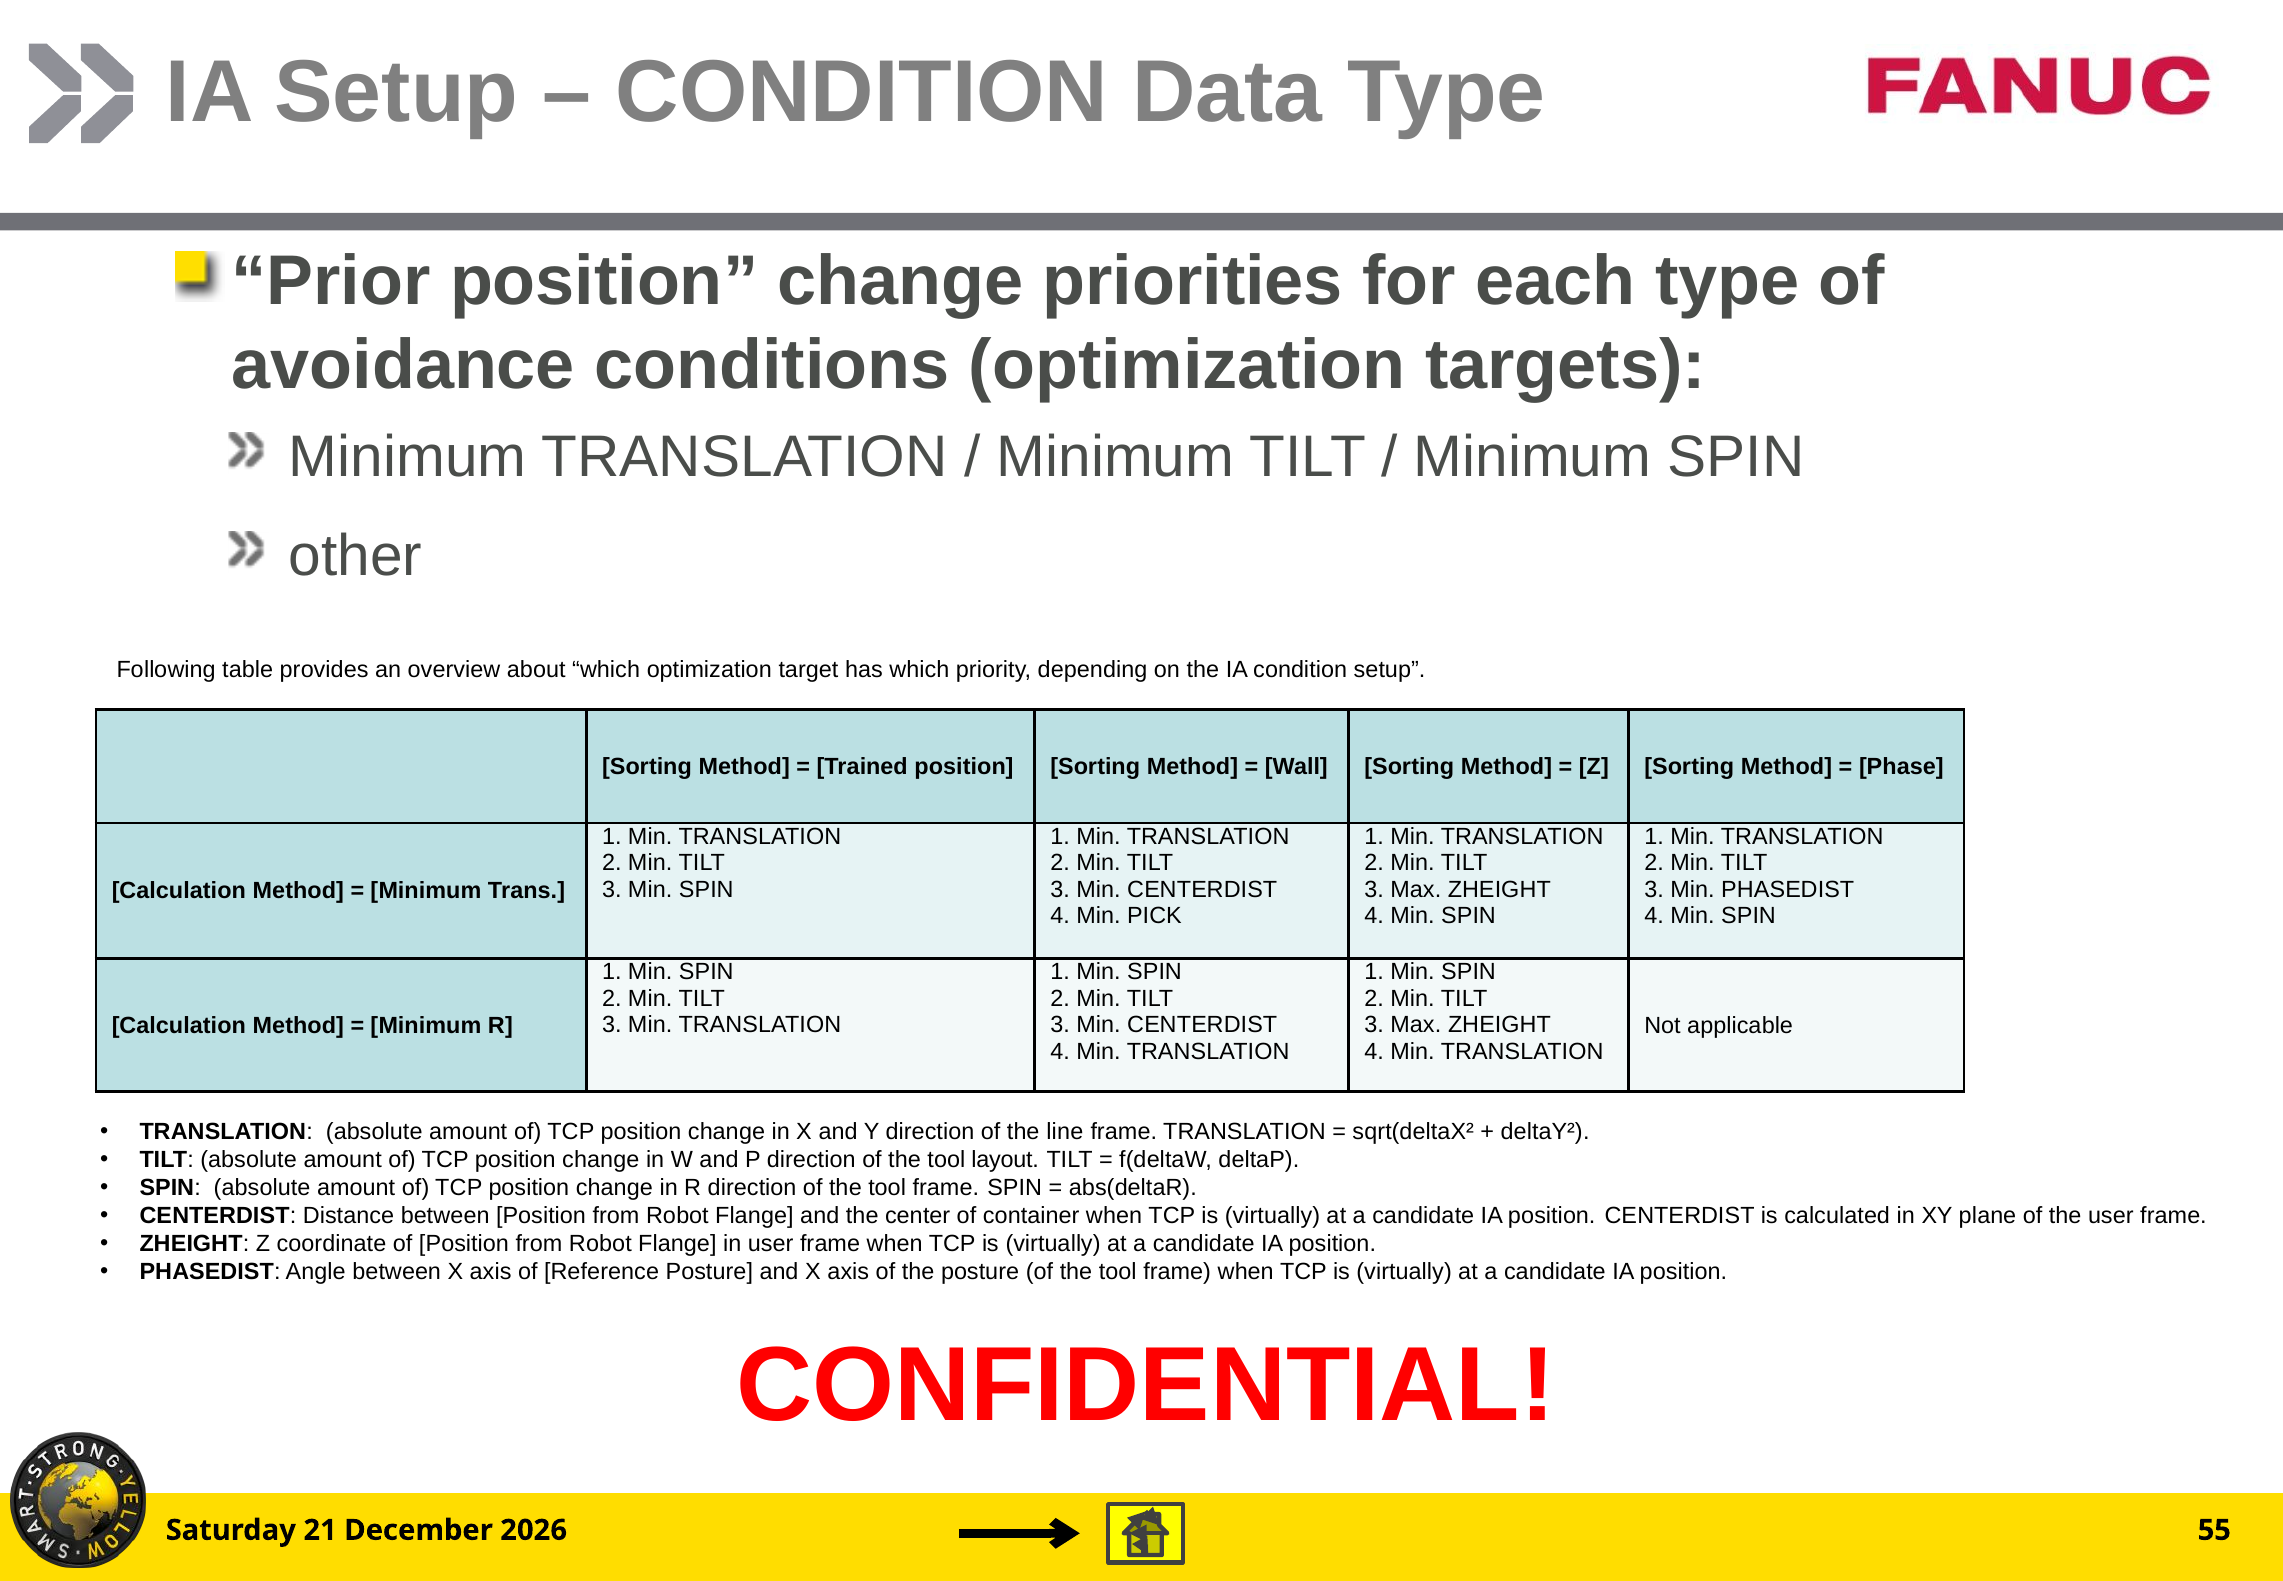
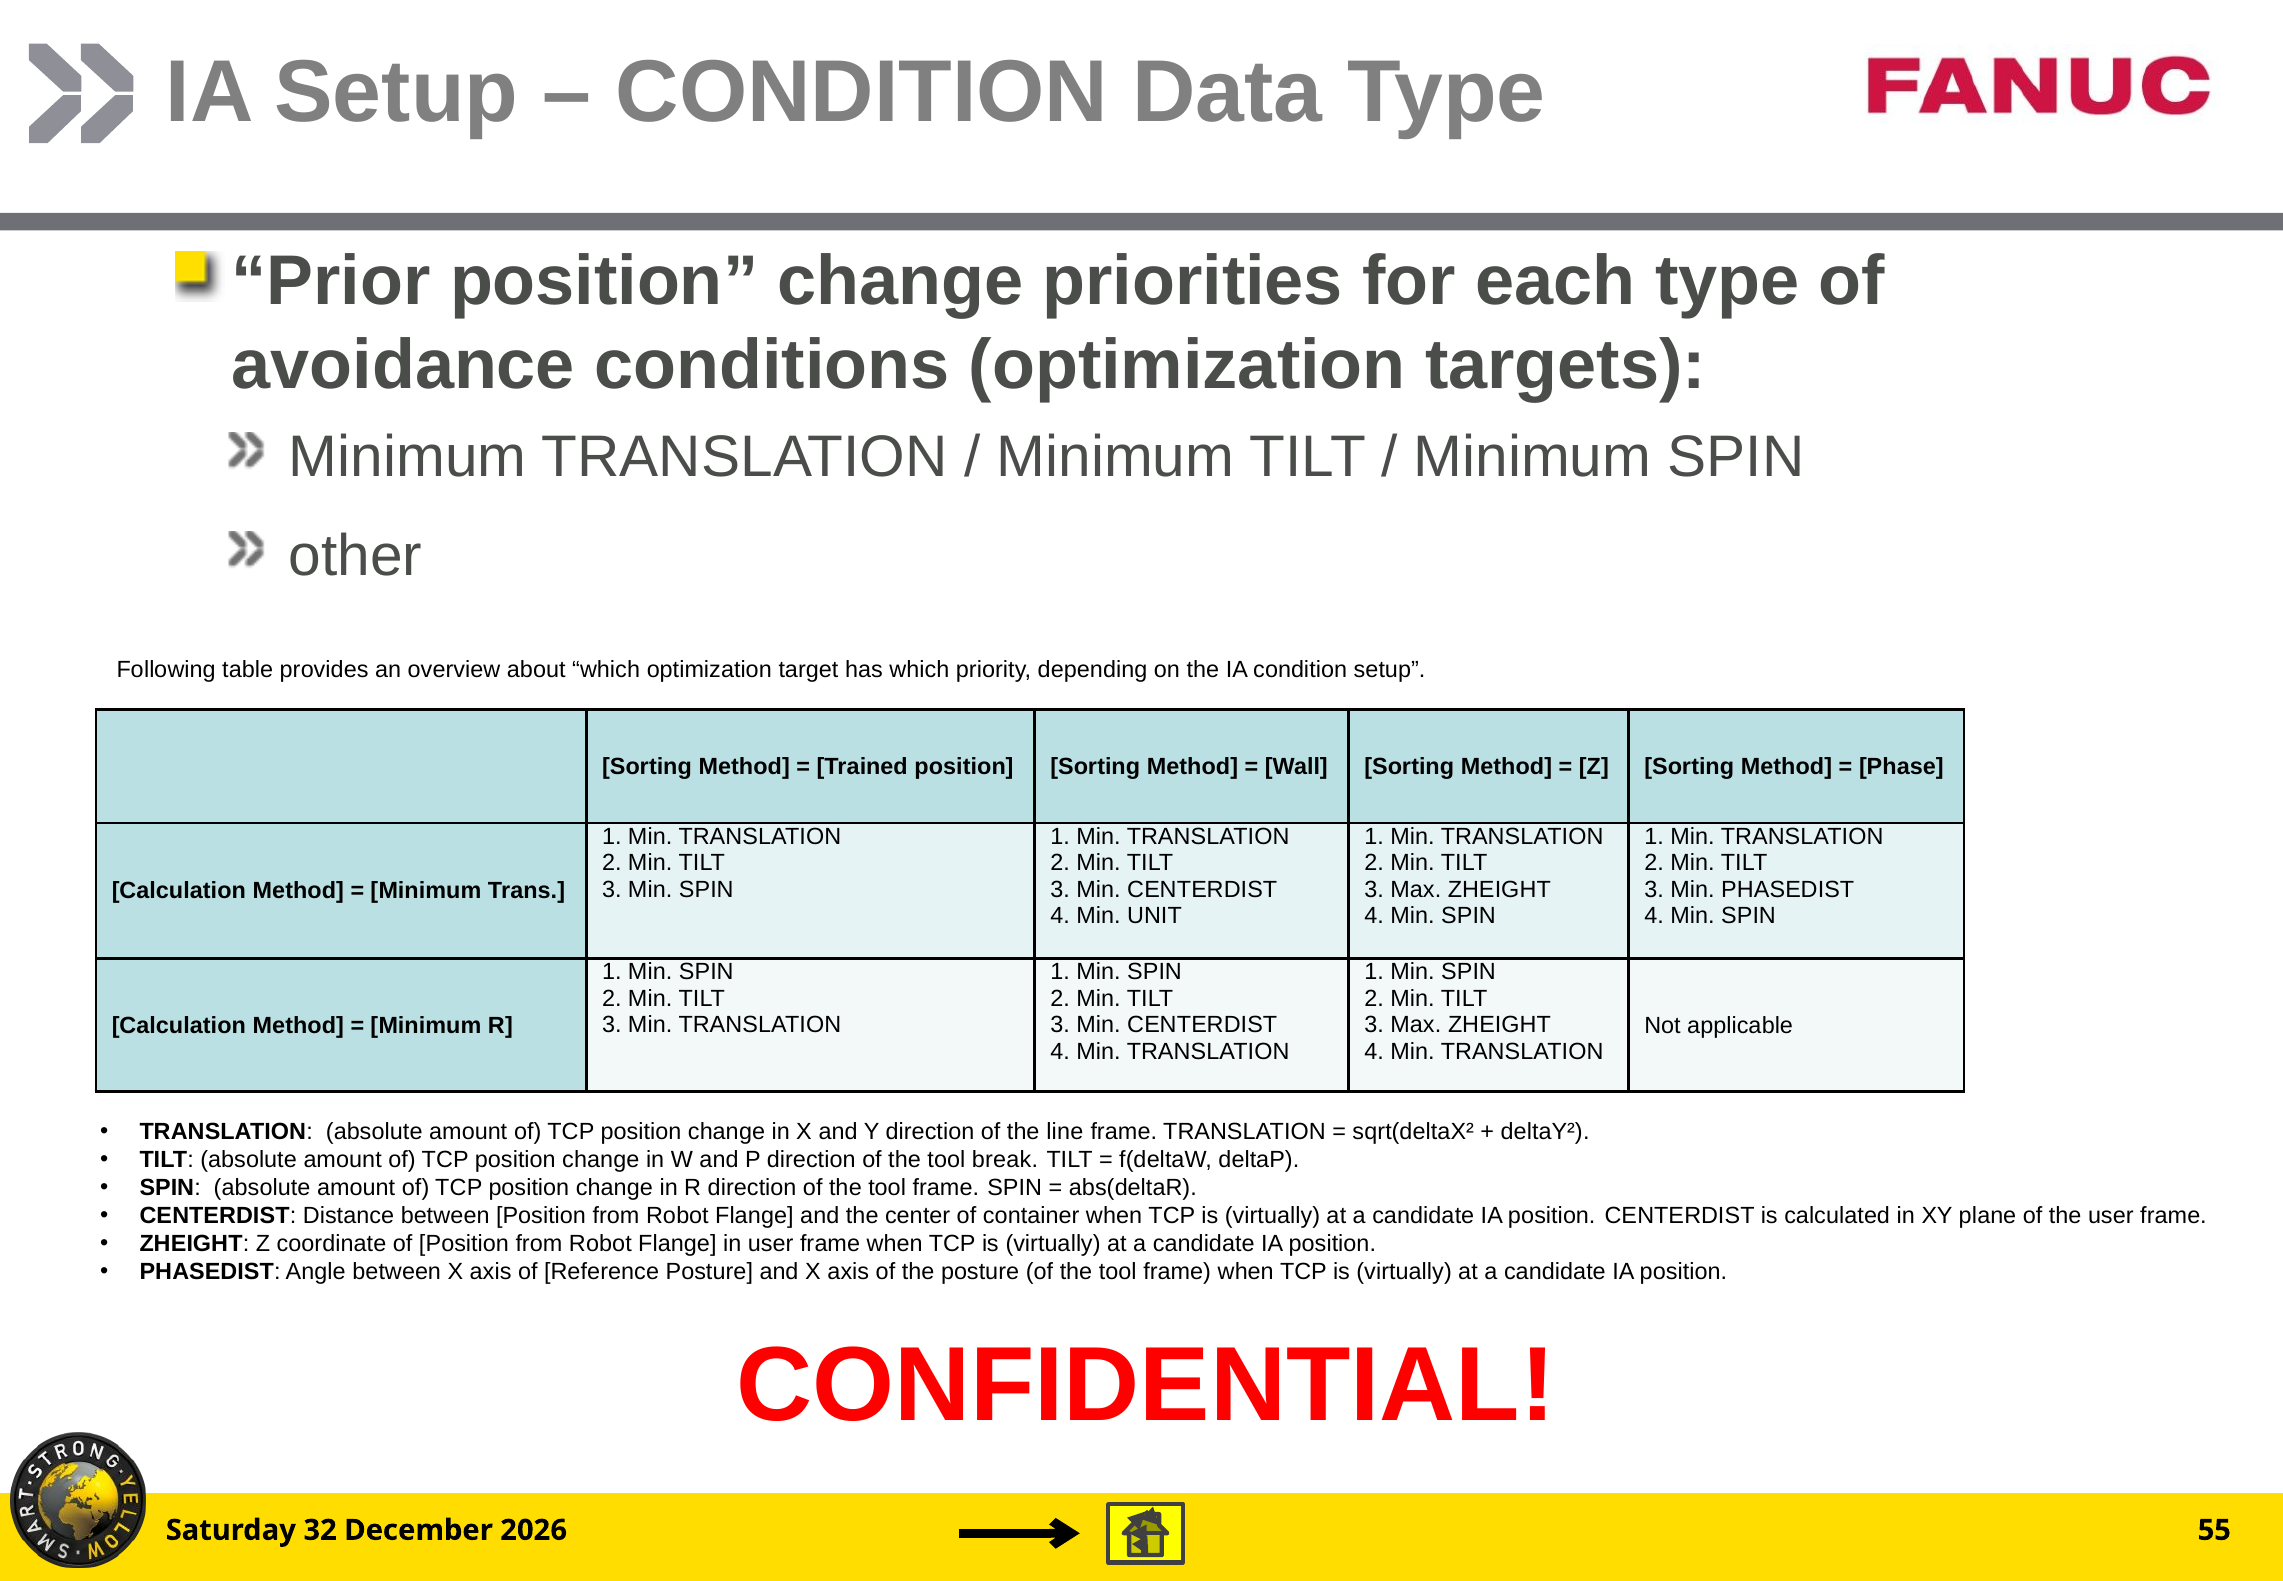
PICK: PICK -> UNIT
layout: layout -> break
21: 21 -> 32
